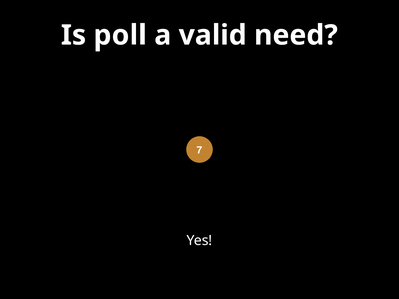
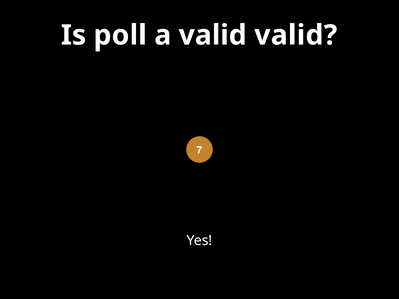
valid need: need -> valid
